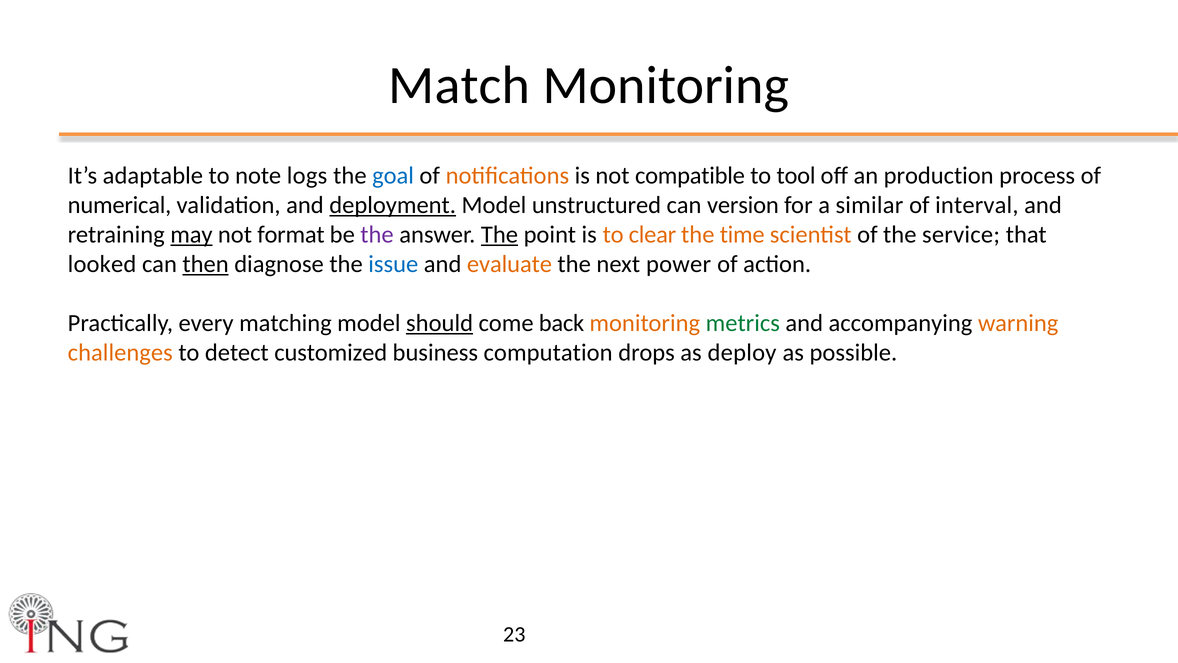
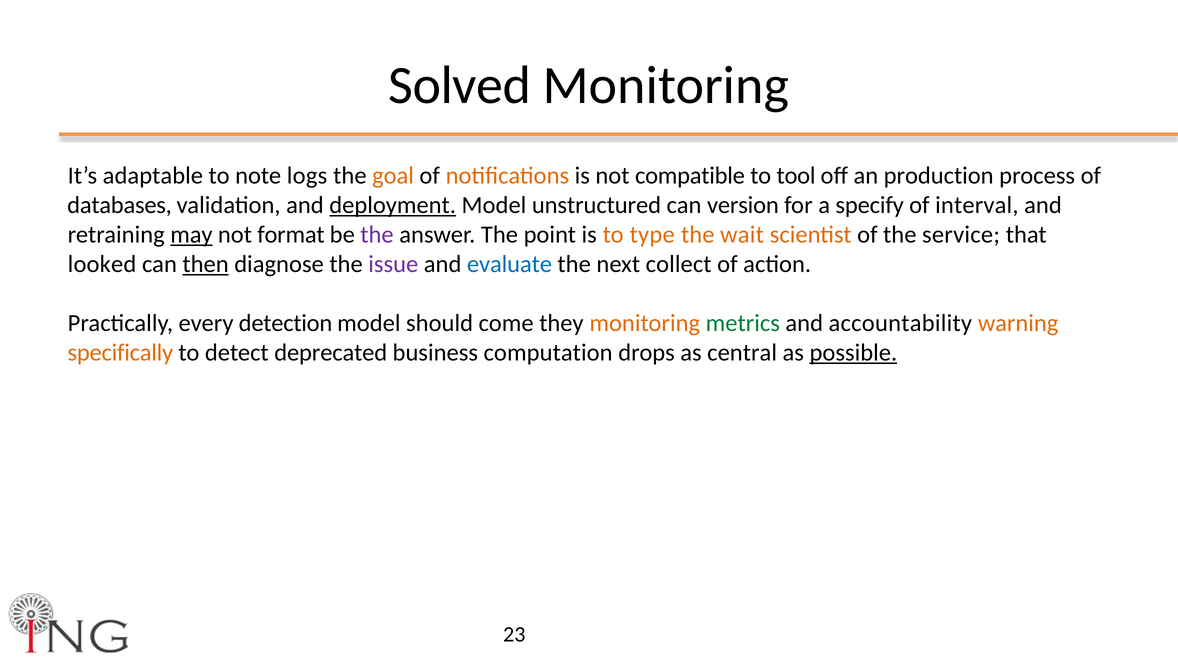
Match: Match -> Solved
goal colour: blue -> orange
numerical: numerical -> databases
similar: similar -> specify
The at (499, 234) underline: present -> none
clear: clear -> type
time: time -> wait
issue colour: blue -> purple
evaluate colour: orange -> blue
power: power -> collect
matching: matching -> detection
should underline: present -> none
back: back -> they
accompanying: accompanying -> accountability
challenges: challenges -> specifically
customized: customized -> deprecated
deploy: deploy -> central
possible underline: none -> present
